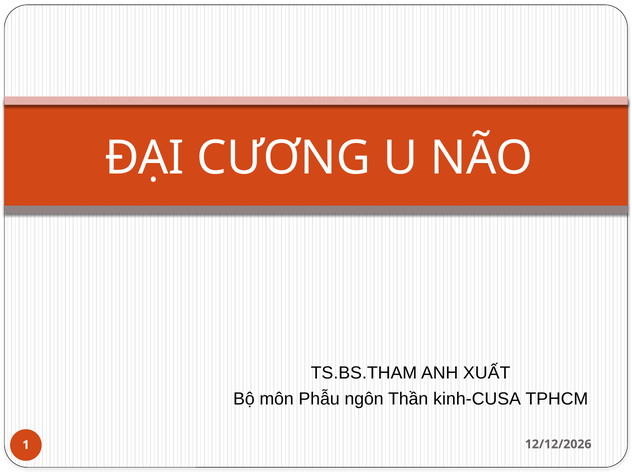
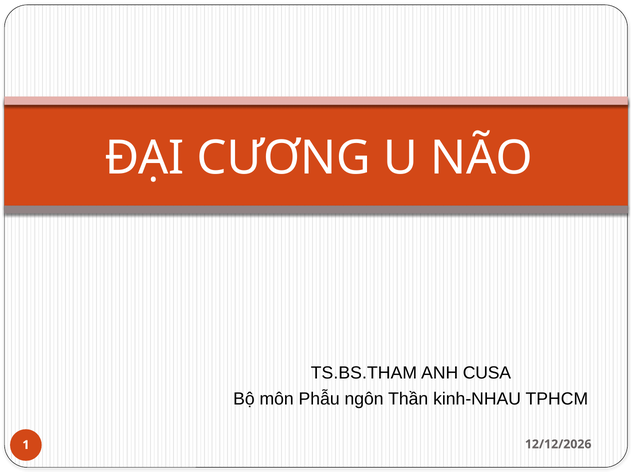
XUẤT: XUẤT -> CUSA
kinh-CUSA: kinh-CUSA -> kinh-NHAU
